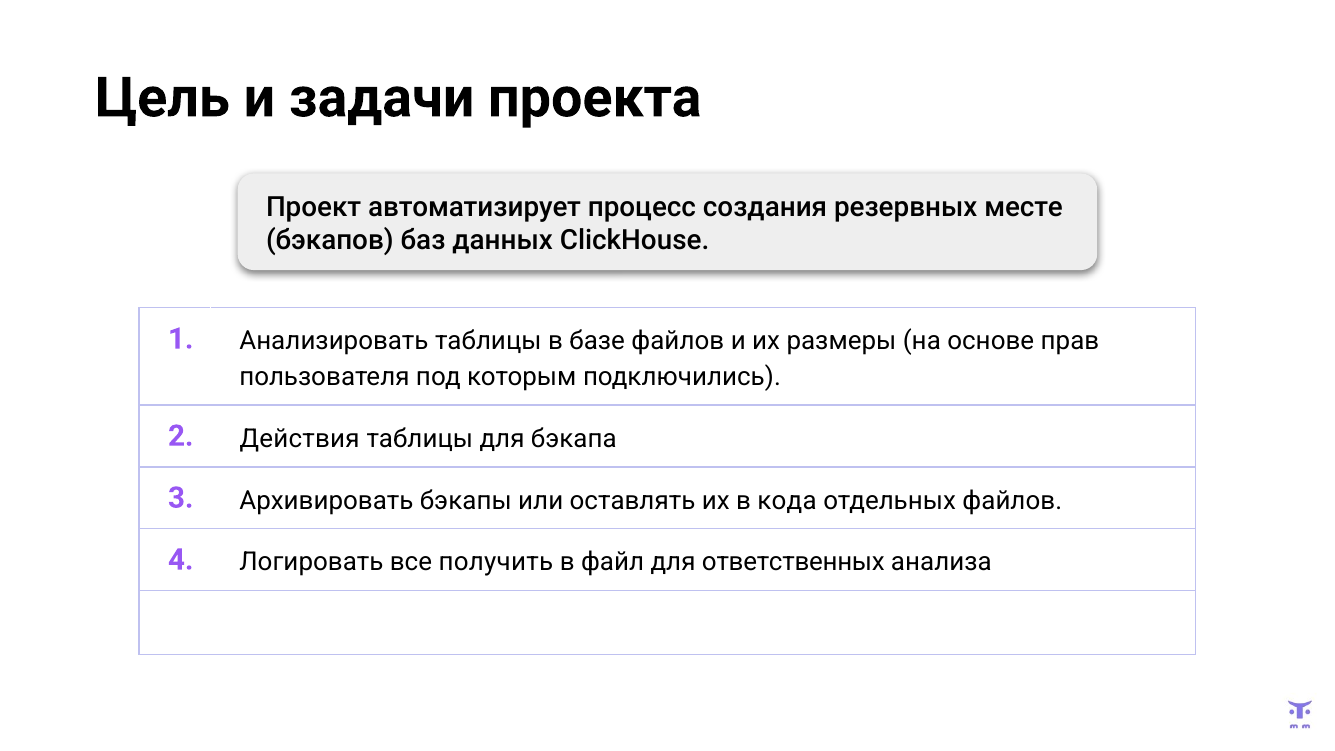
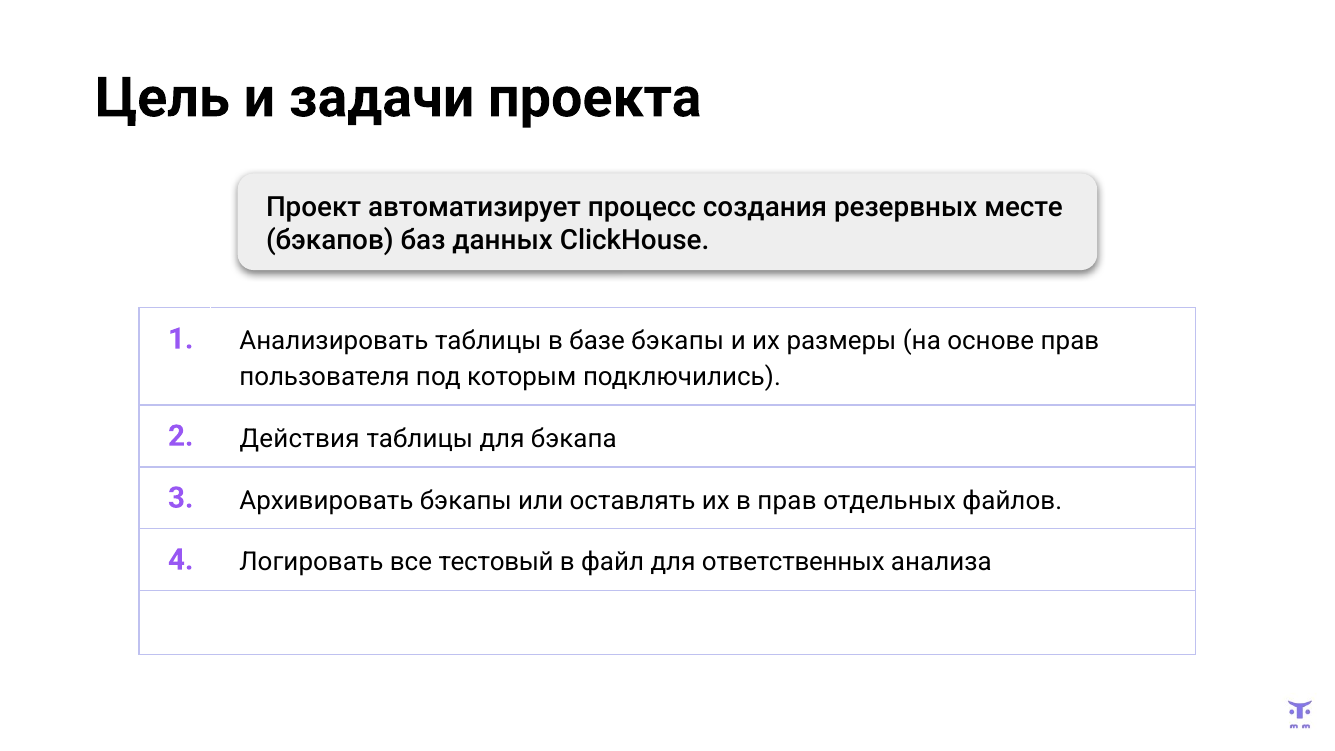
базе файлов: файлов -> бэкапы
в кода: кода -> прав
получить: получить -> тестовый
